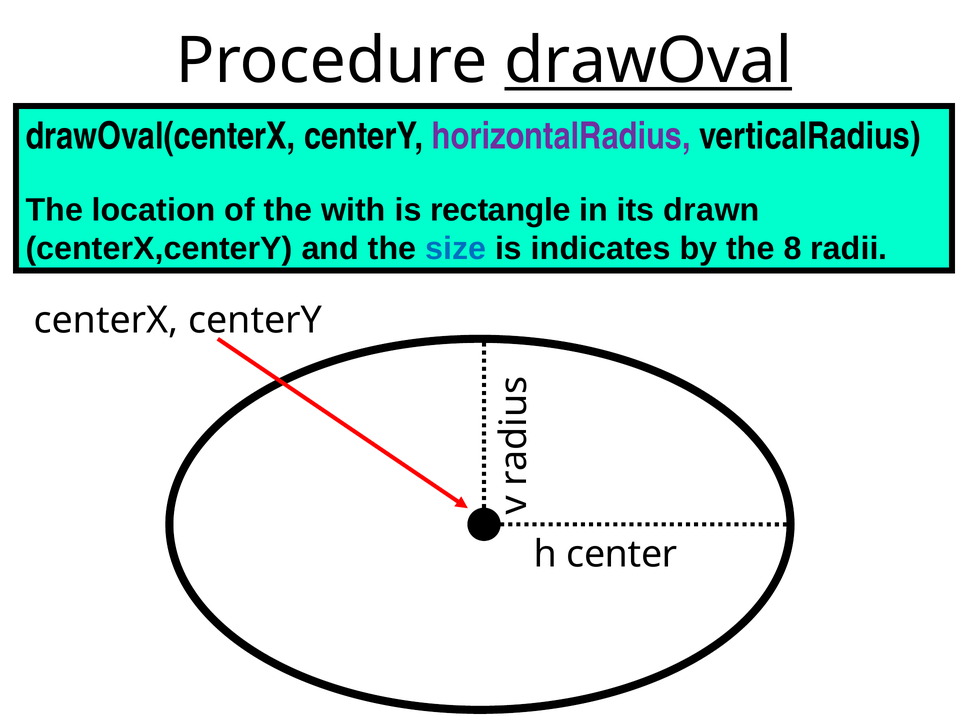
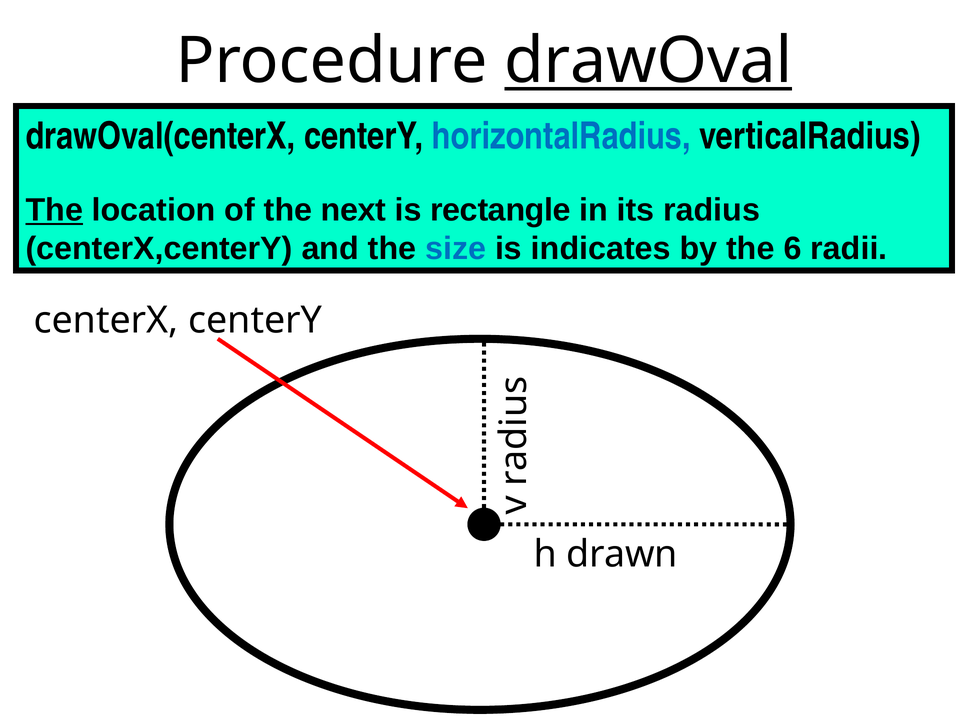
horizontalRadius colour: purple -> blue
The at (54, 210) underline: none -> present
with: with -> next
drawn: drawn -> radius
8: 8 -> 6
center: center -> drawn
